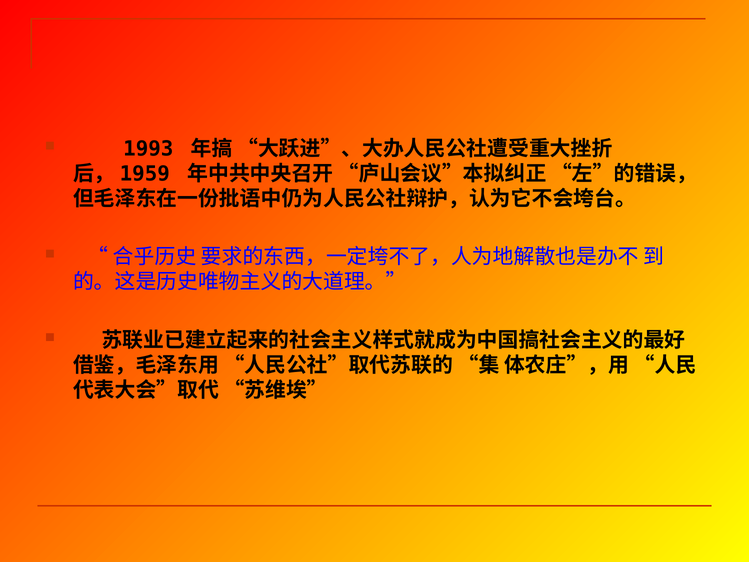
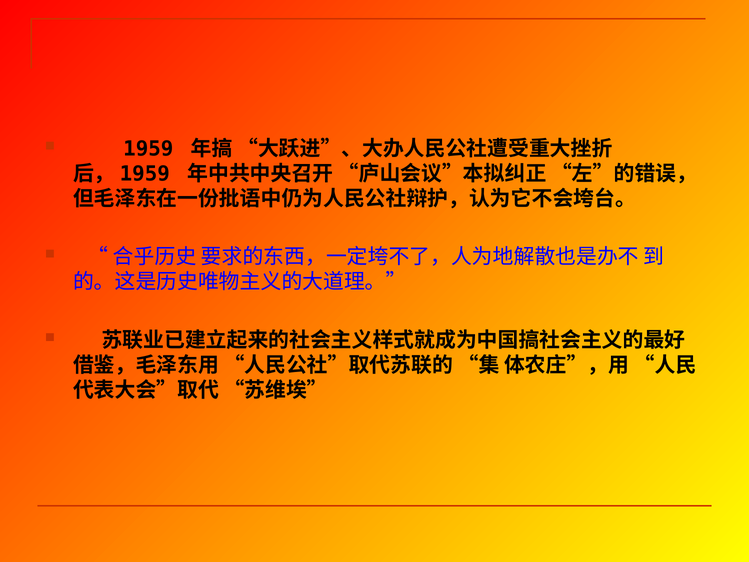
1993: 1993 -> 1959
